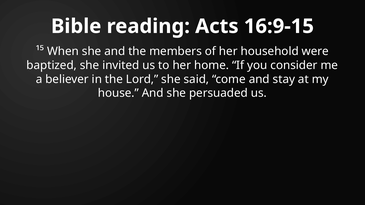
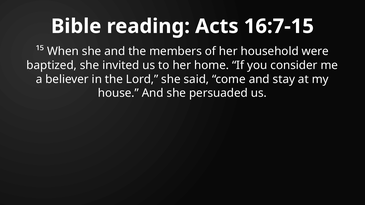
16:9-15: 16:9-15 -> 16:7-15
